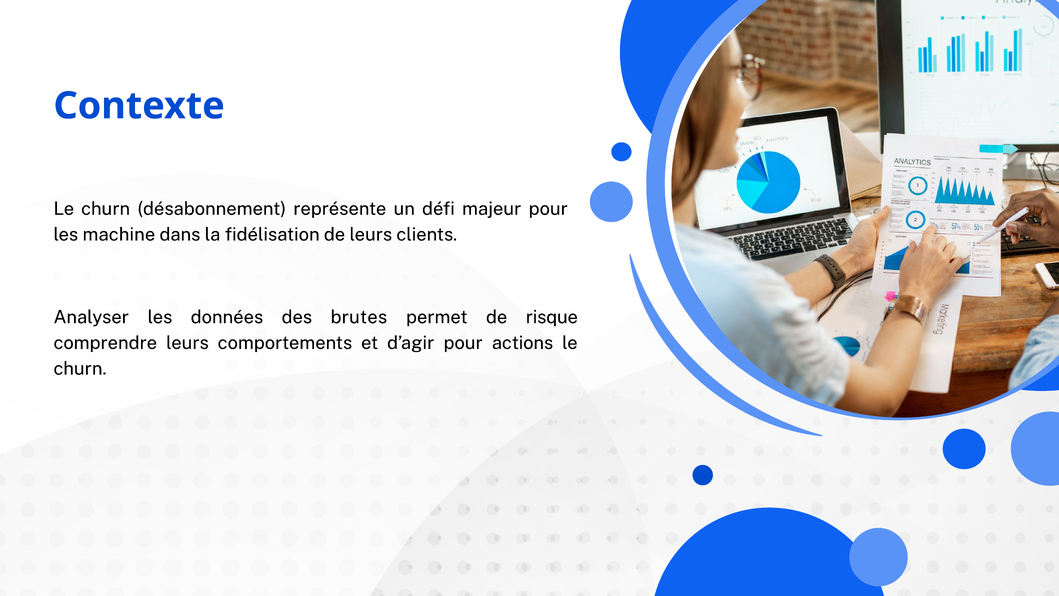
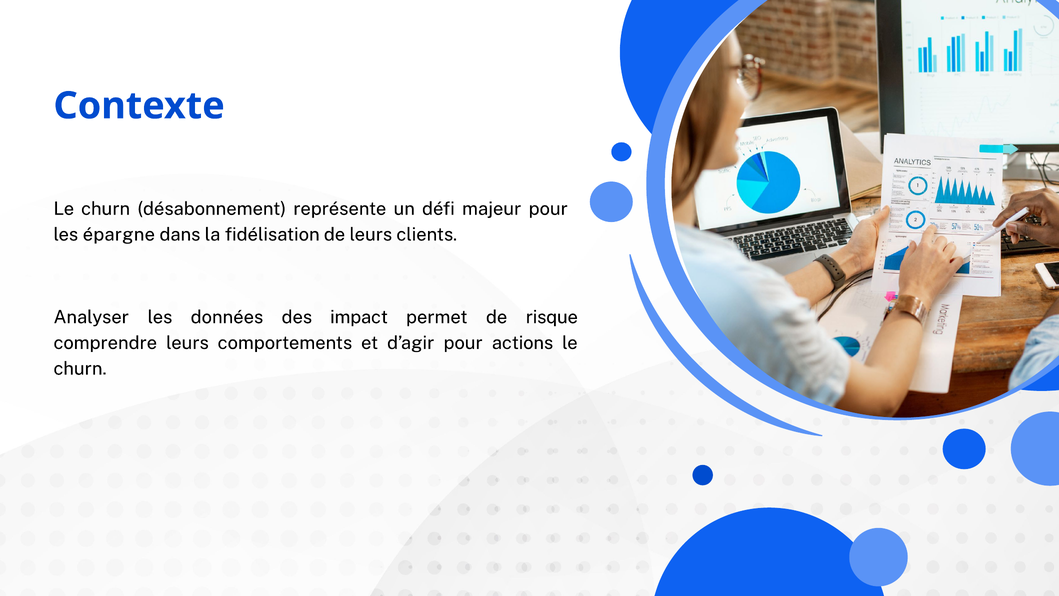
machine: machine -> épargne
brutes: brutes -> impact
